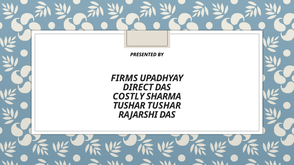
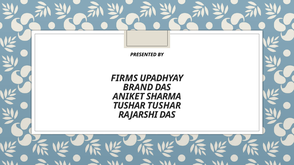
DIRECT: DIRECT -> BRAND
COSTLY: COSTLY -> ANIKET
